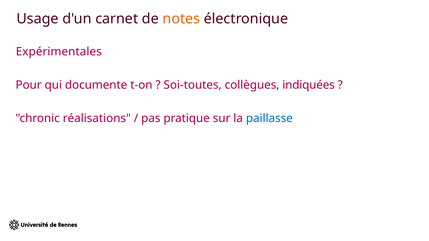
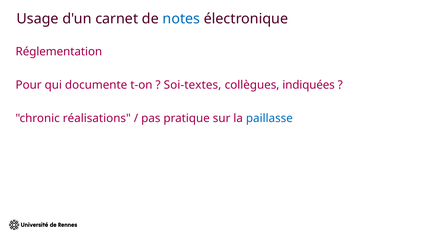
notes colour: orange -> blue
Expérimentales: Expérimentales -> Réglementation
Soi-toutes: Soi-toutes -> Soi-textes
